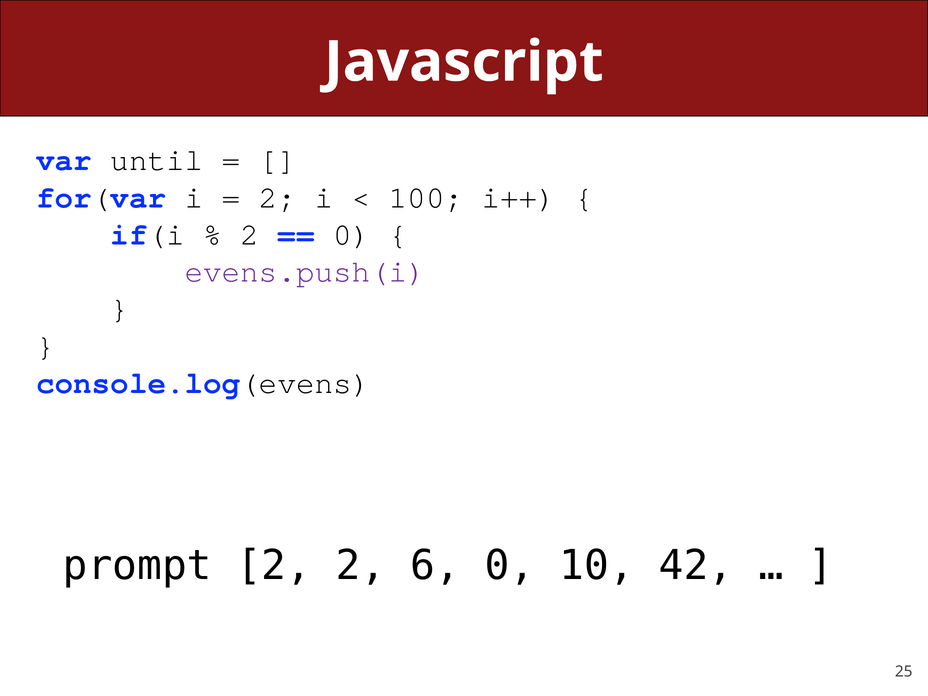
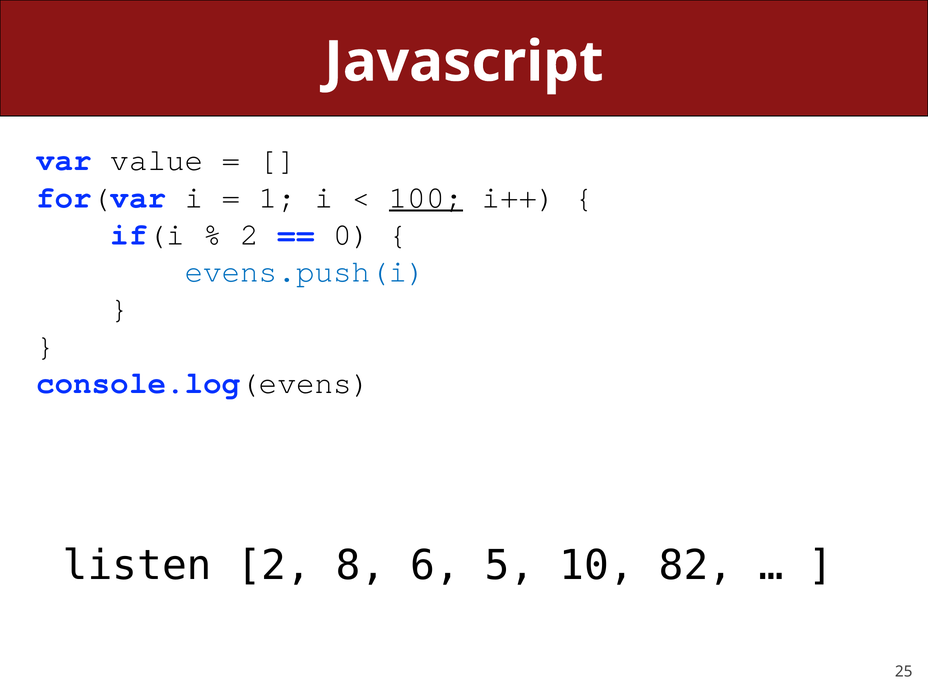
until: until -> value
2 at (278, 197): 2 -> 1
100 underline: none -> present
evens.push(i colour: purple -> blue
prompt: prompt -> listen
2 2: 2 -> 8
6 0: 0 -> 5
42: 42 -> 82
